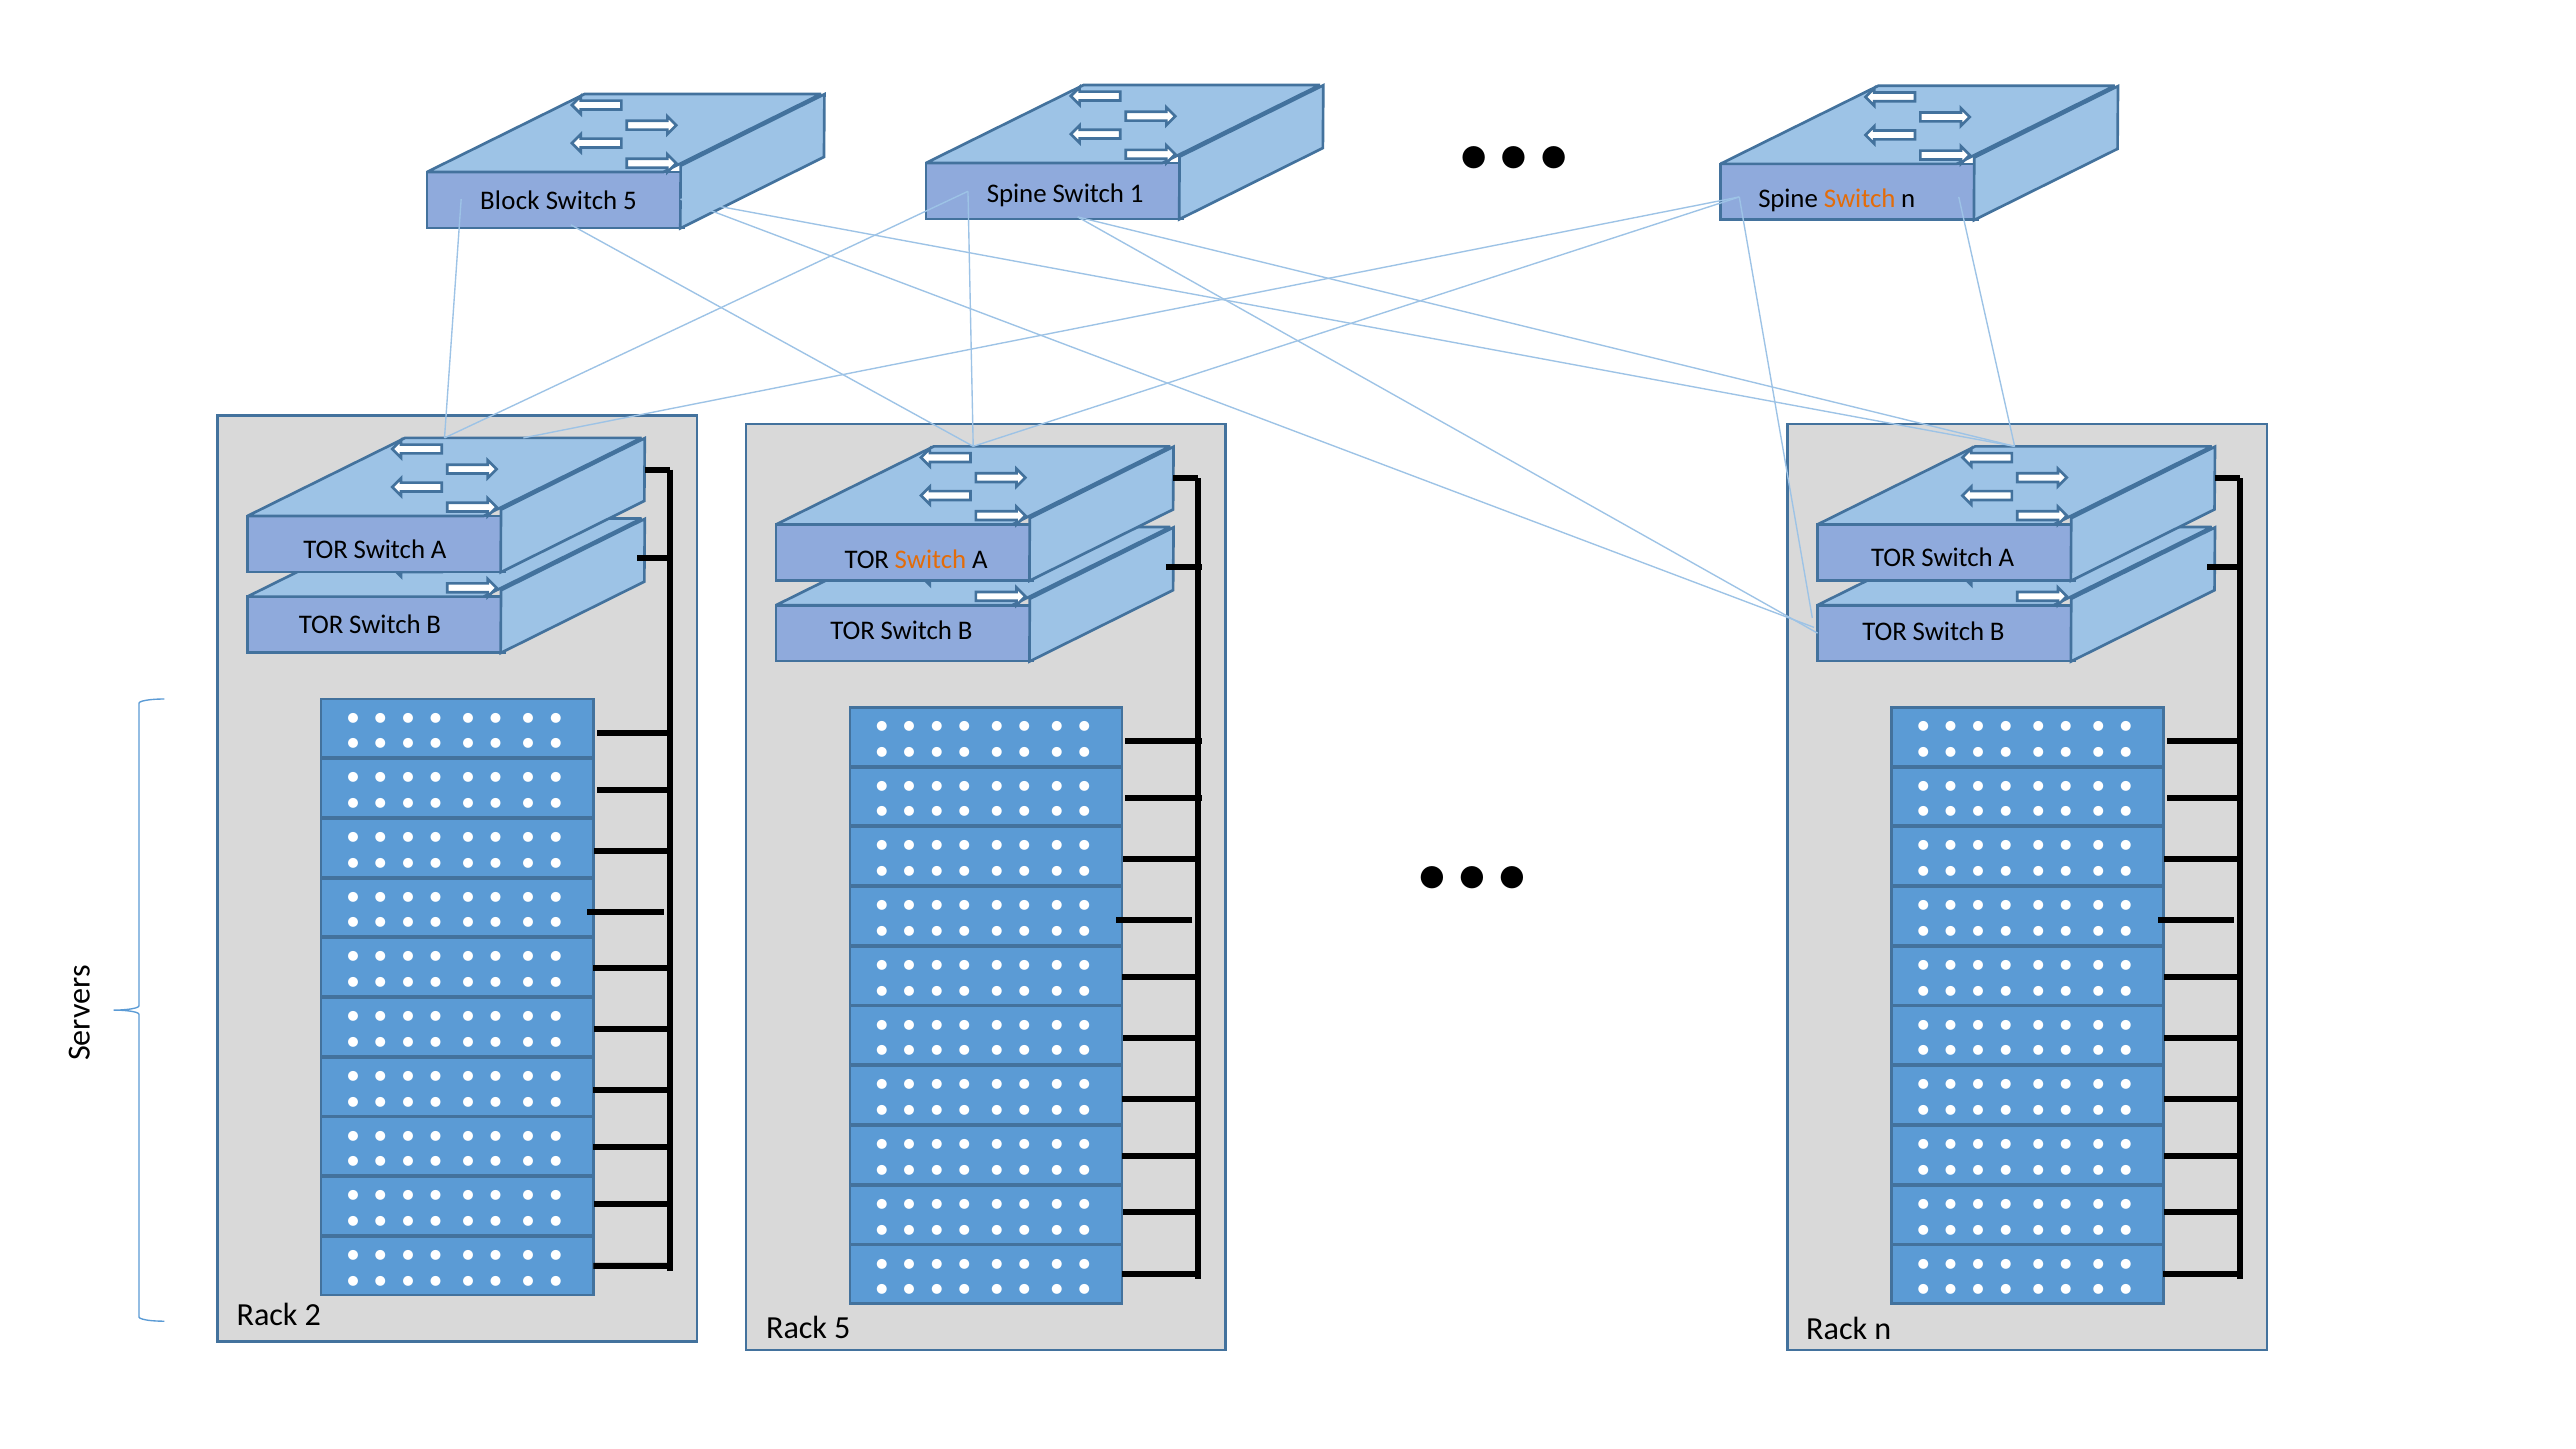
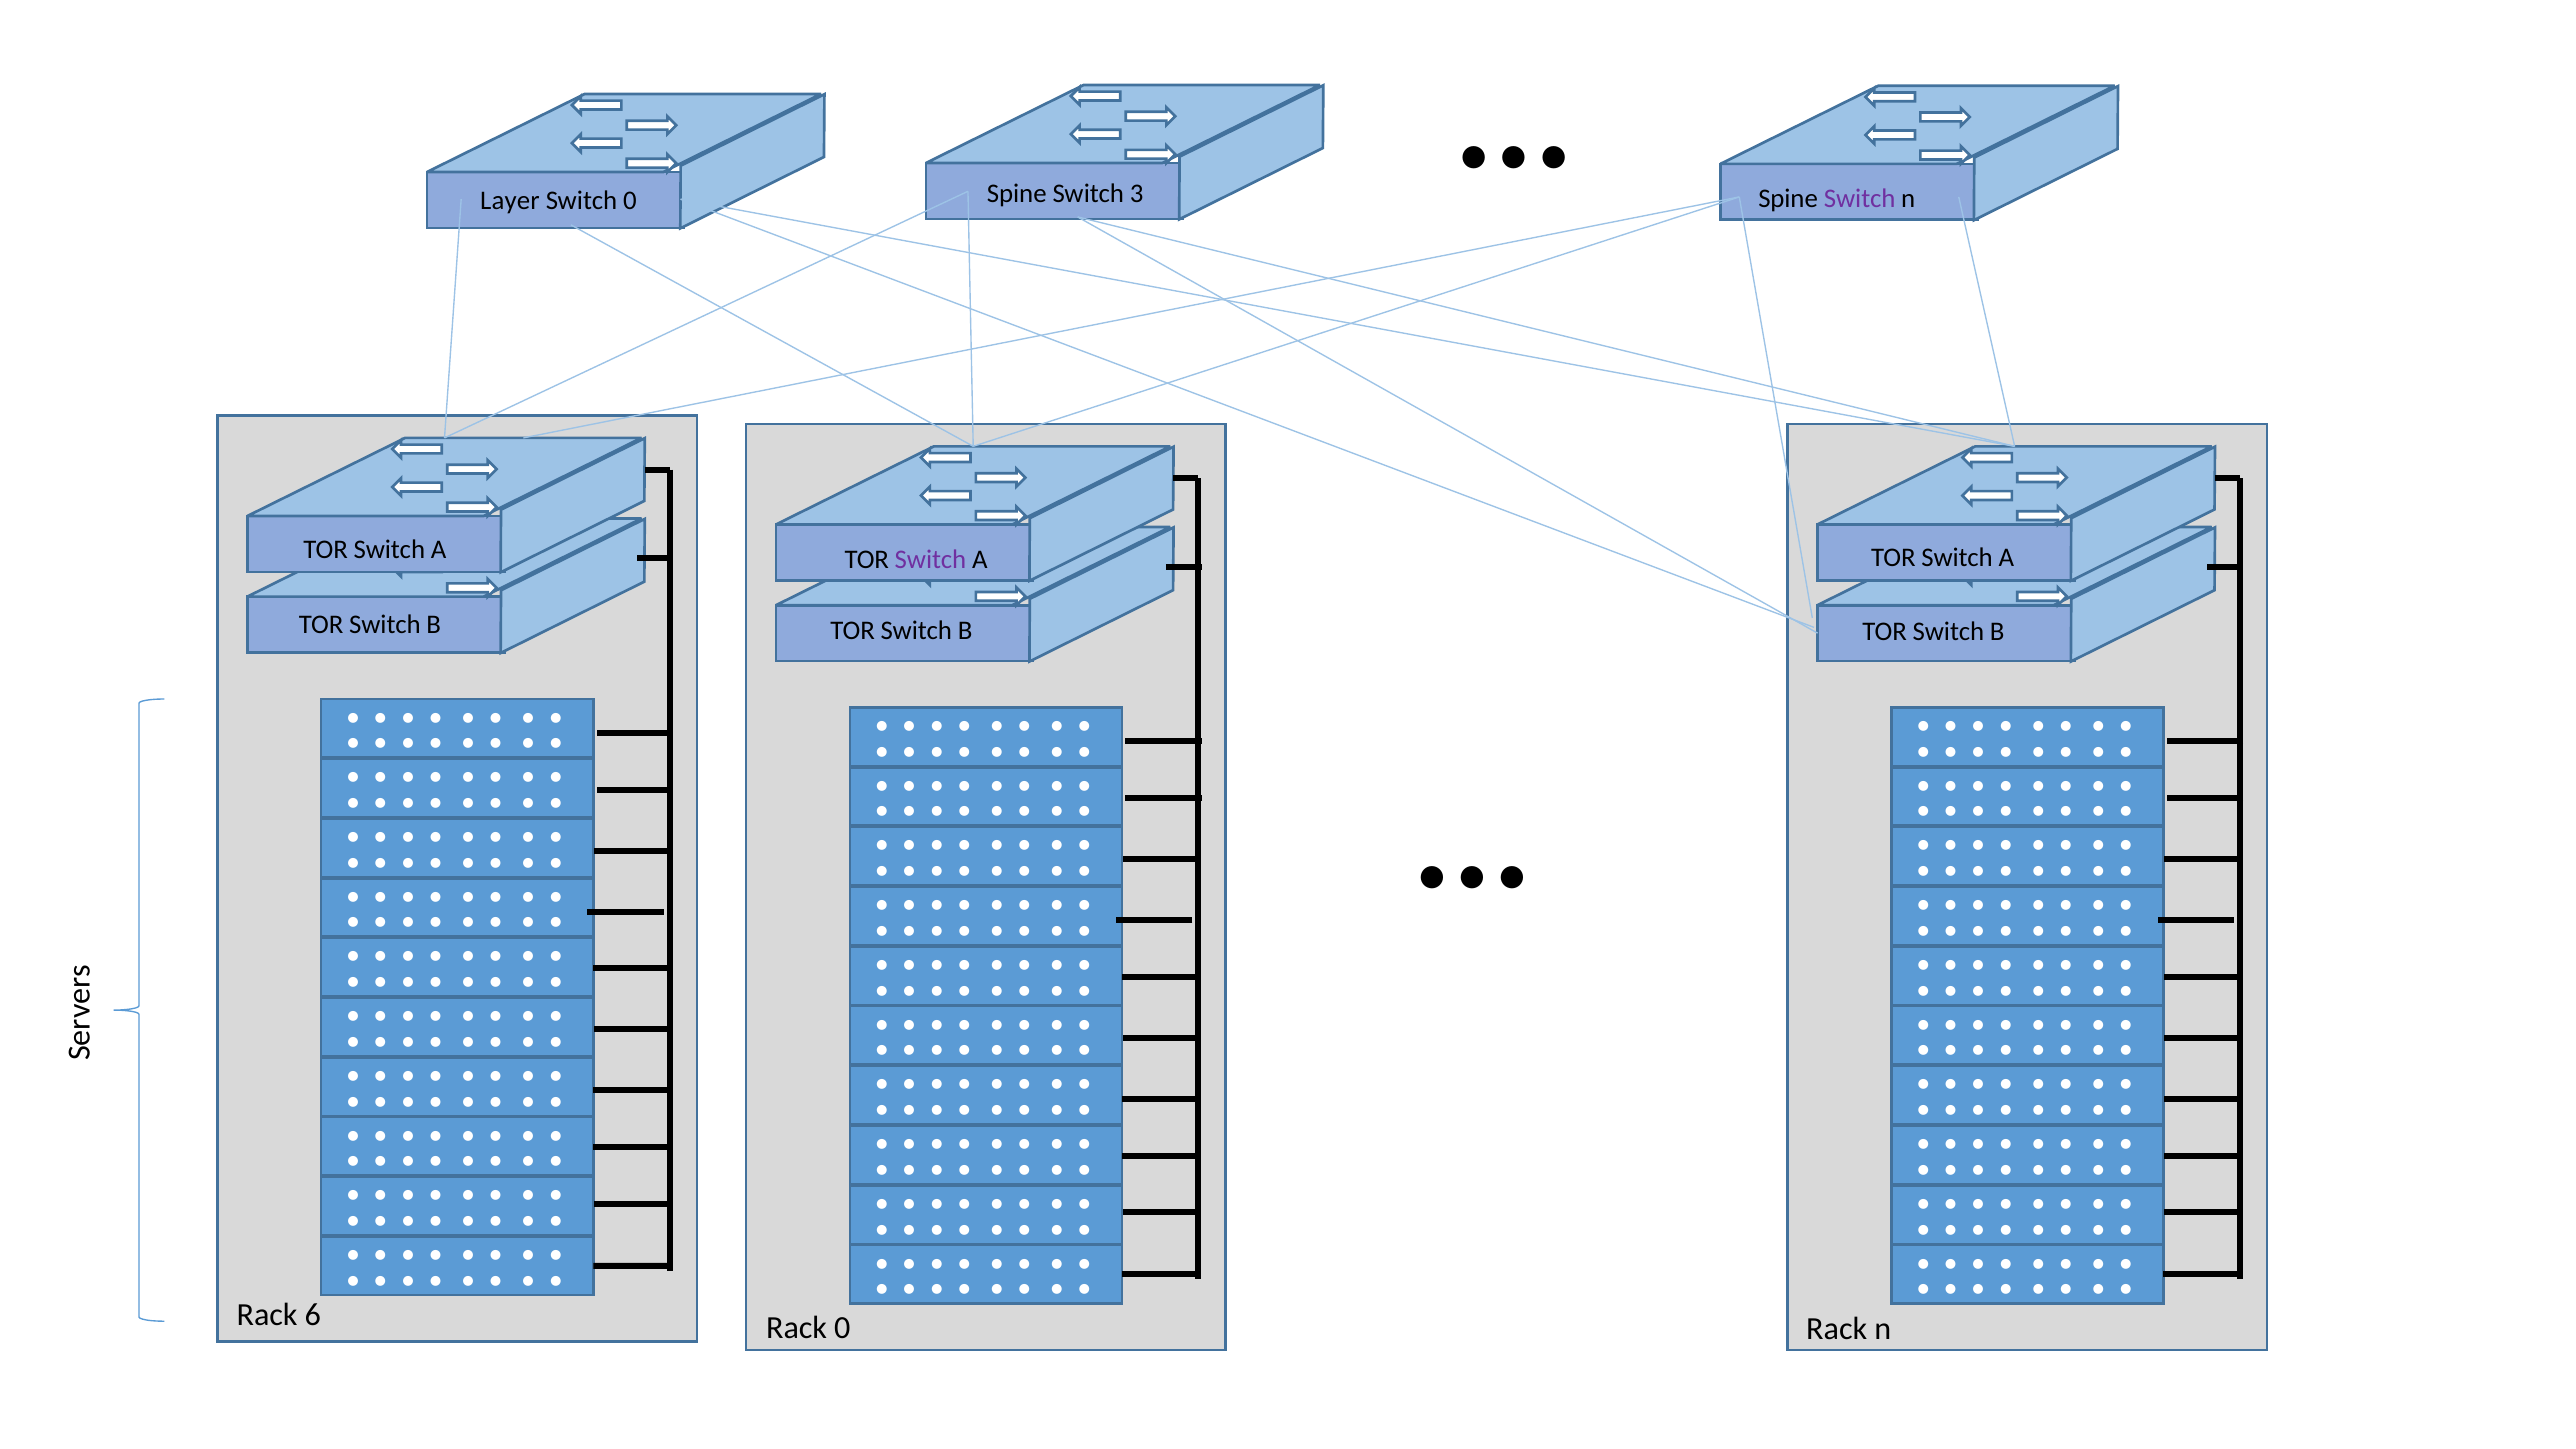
Block: Block -> Layer
Switch 5: 5 -> 0
1: 1 -> 3
Switch at (1860, 199) colour: orange -> purple
Switch at (931, 559) colour: orange -> purple
2: 2 -> 6
Rack 5: 5 -> 0
